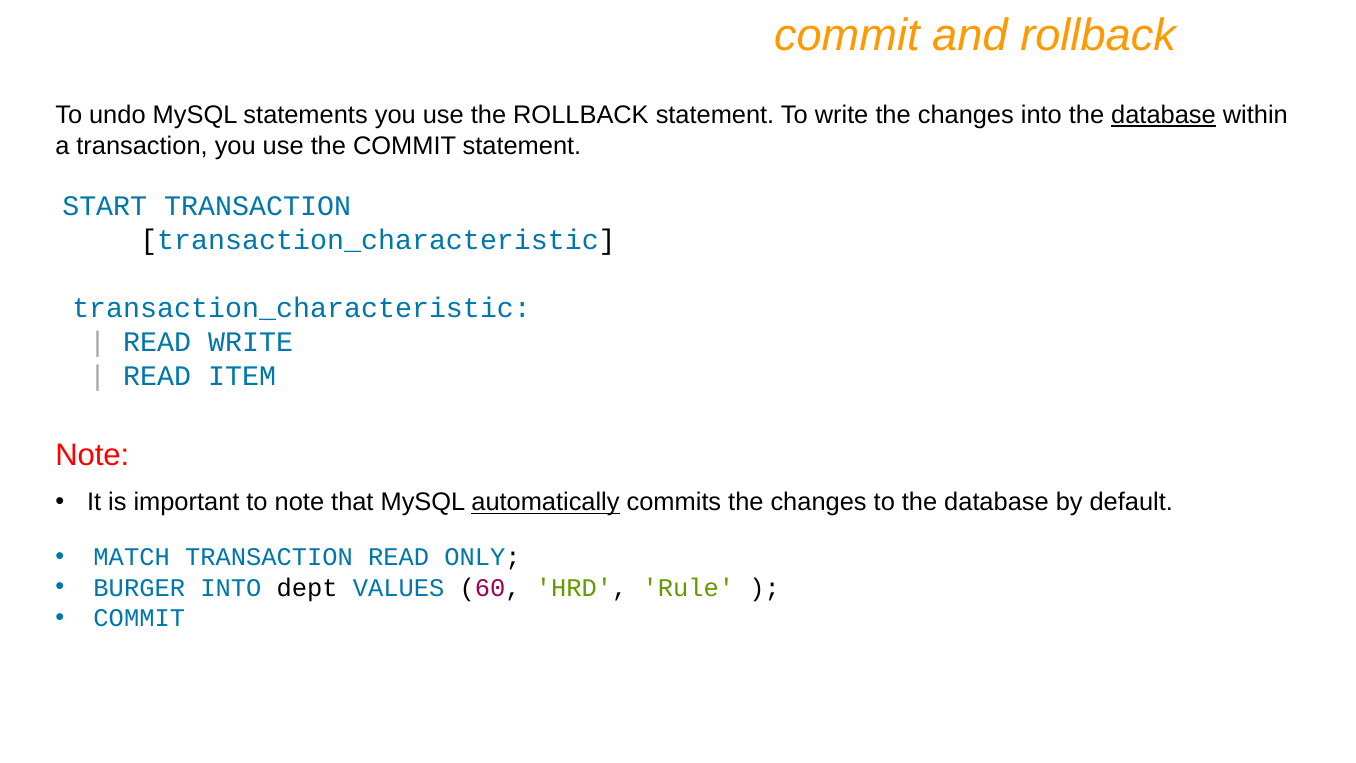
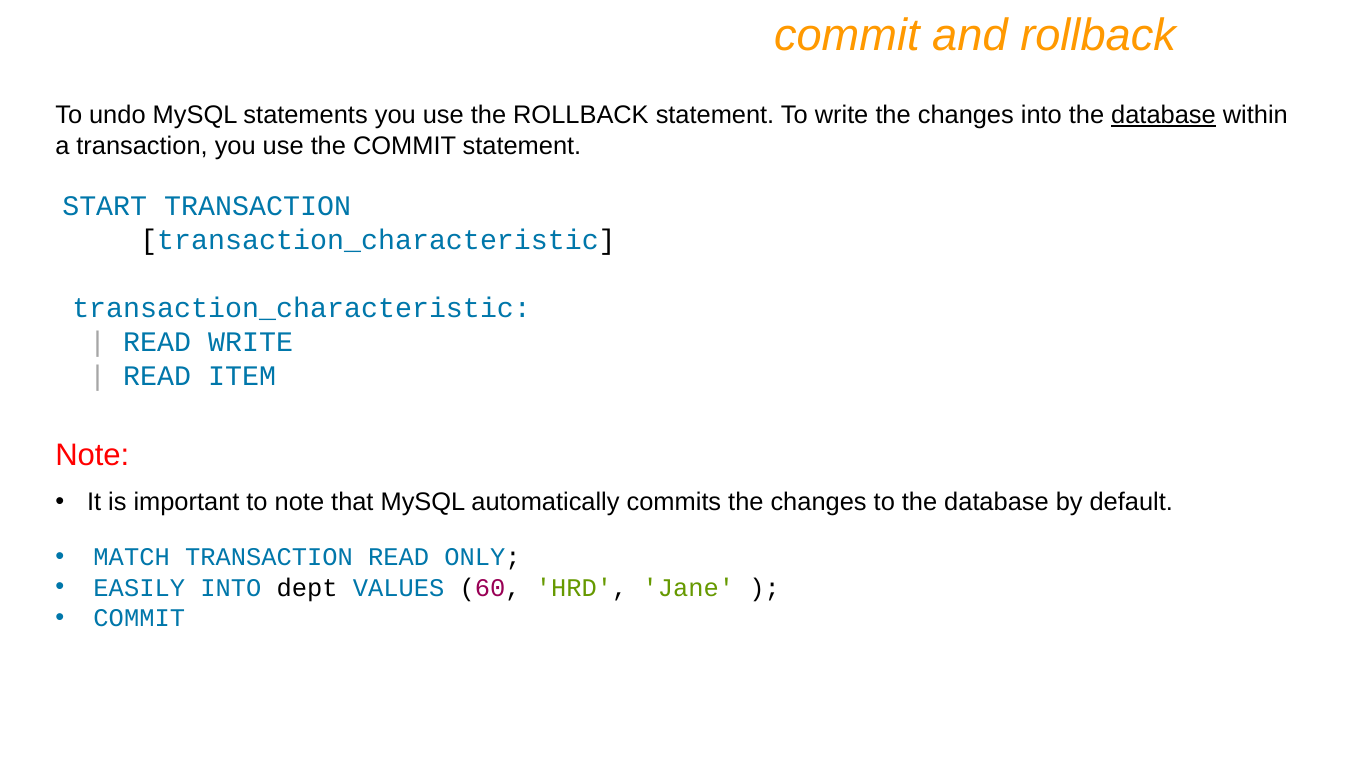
automatically underline: present -> none
BURGER: BURGER -> EASILY
Rule: Rule -> Jane
